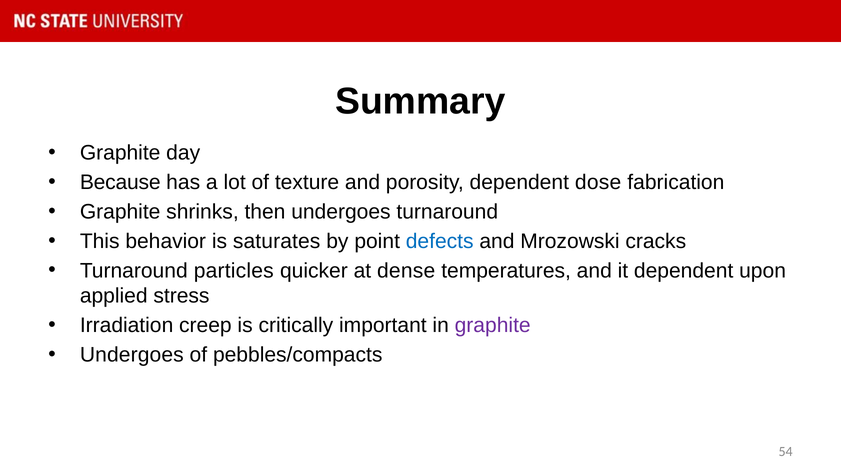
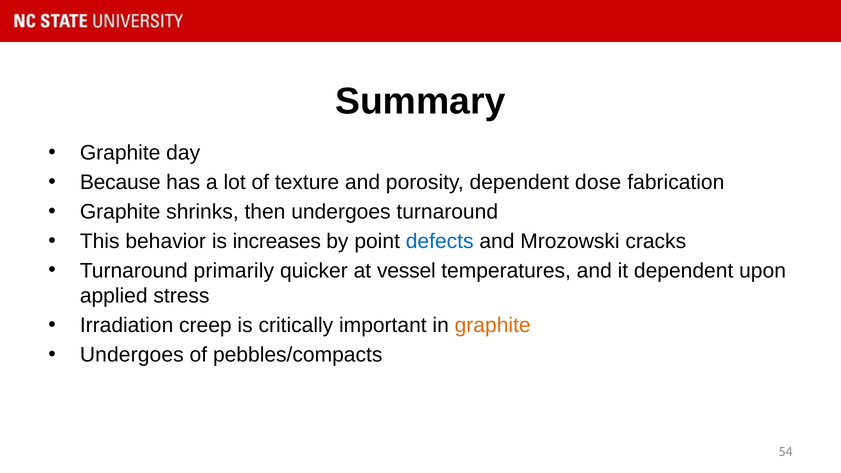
saturates: saturates -> increases
particles: particles -> primarily
dense: dense -> vessel
graphite at (493, 325) colour: purple -> orange
